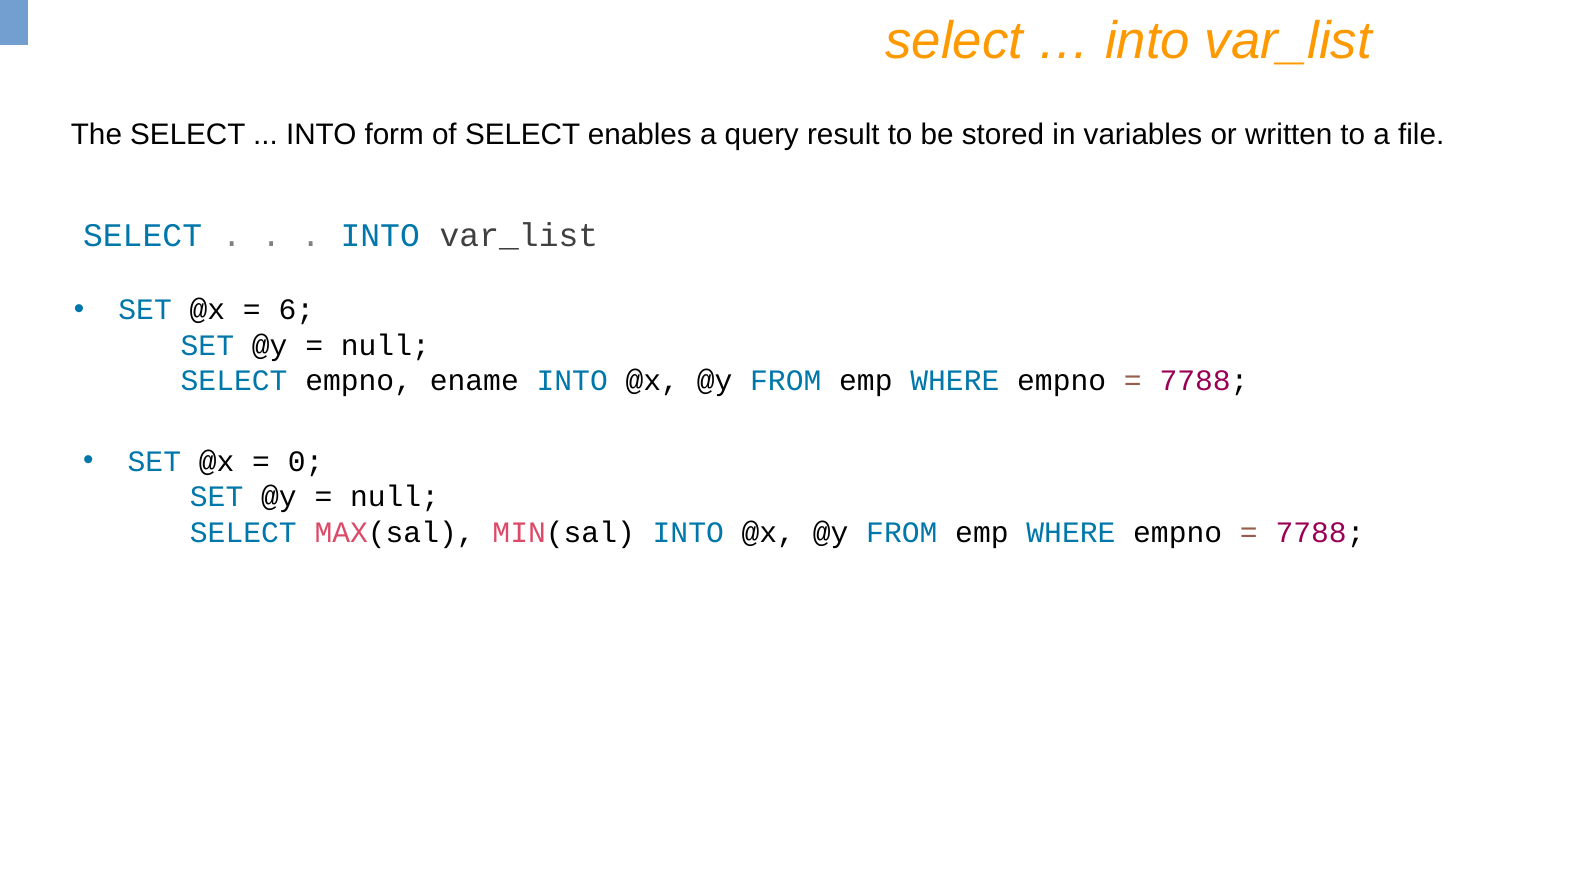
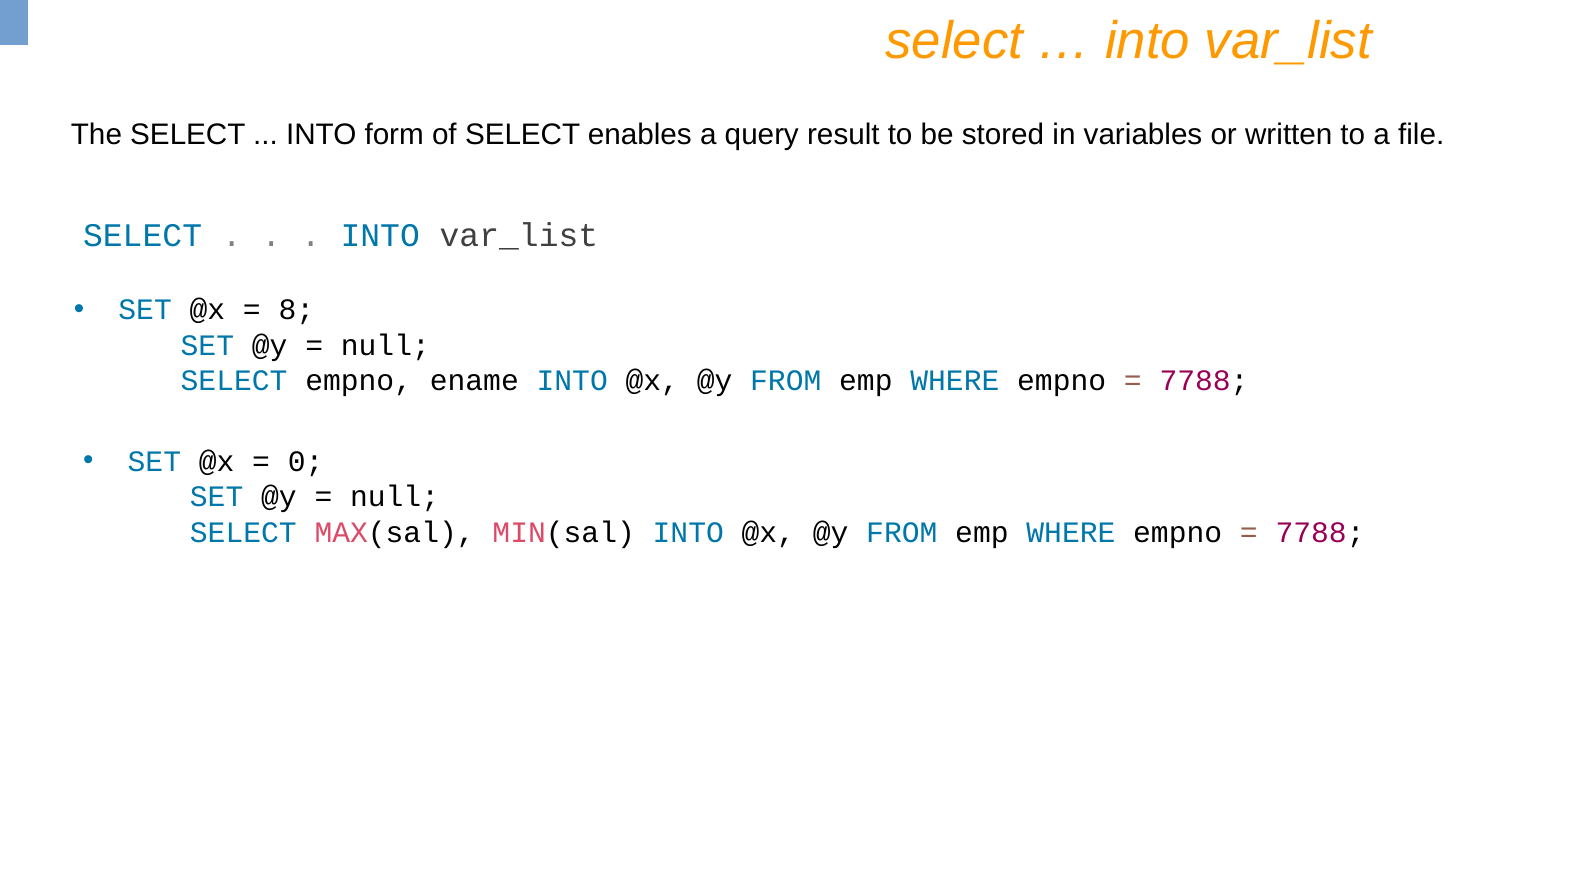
6: 6 -> 8
